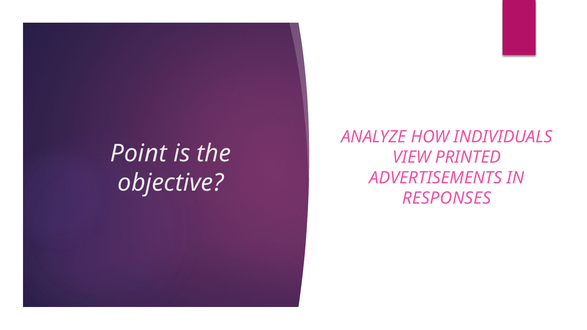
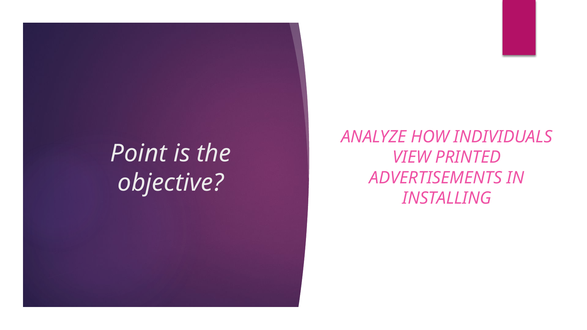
RESPONSES: RESPONSES -> INSTALLING
